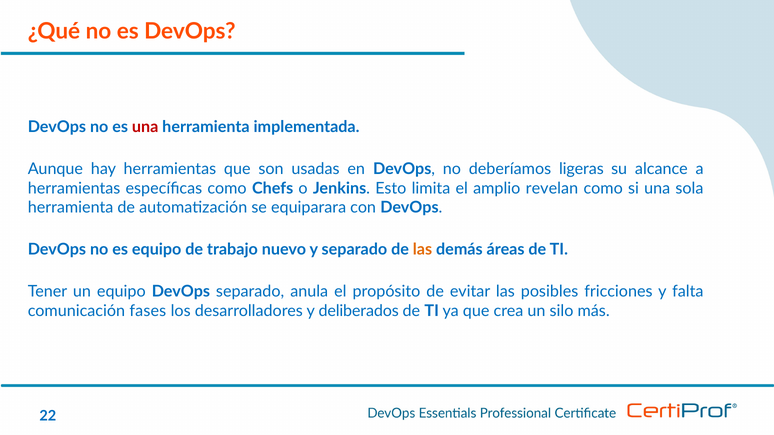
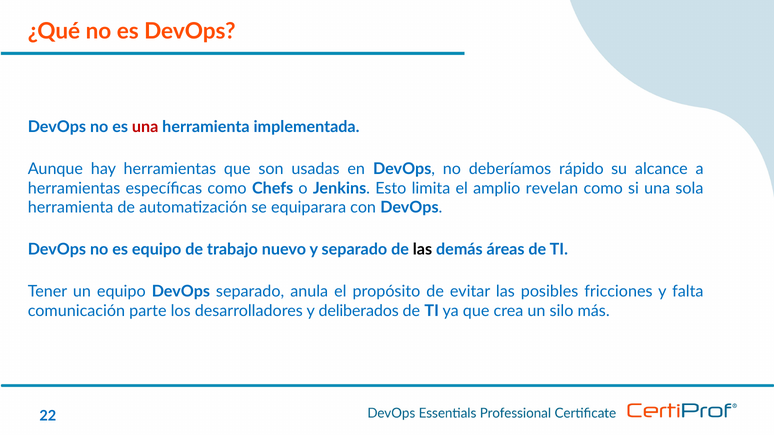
ligeras: ligeras -> rápido
las at (422, 250) colour: orange -> black
fases: fases -> parte
